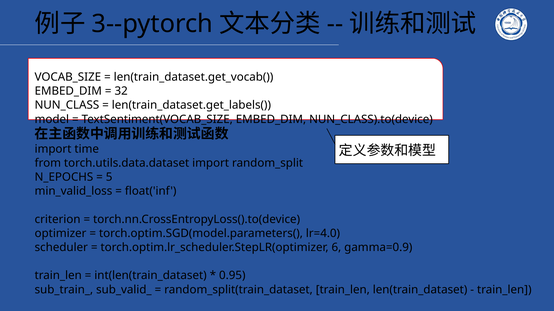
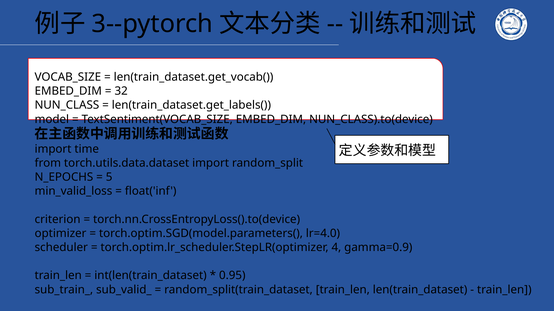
6: 6 -> 4
